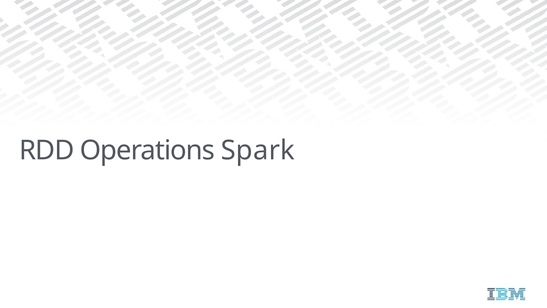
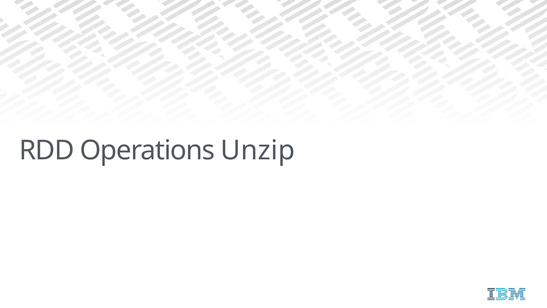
Spark: Spark -> Unzip
